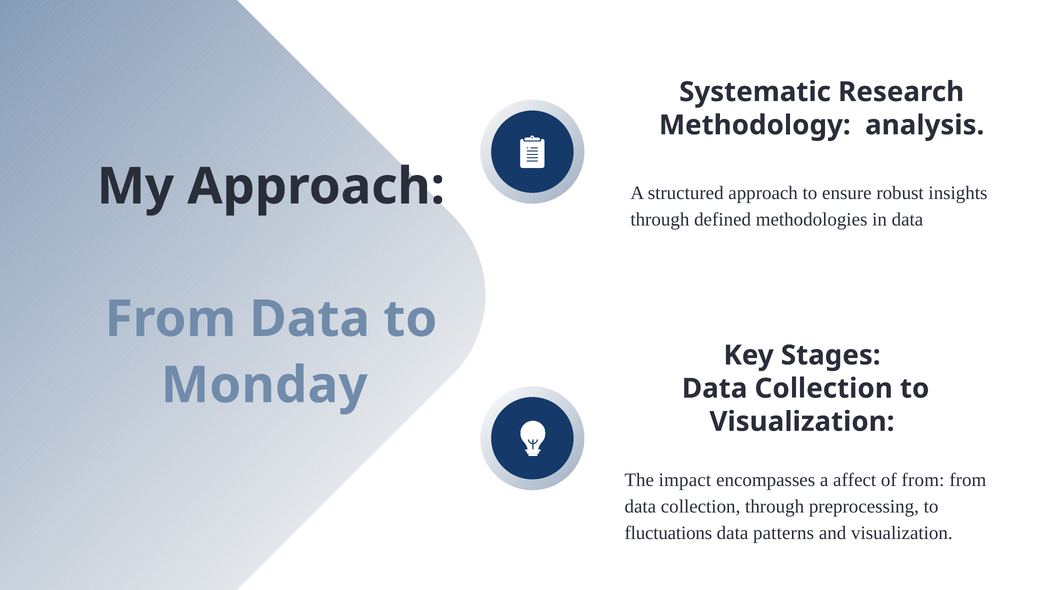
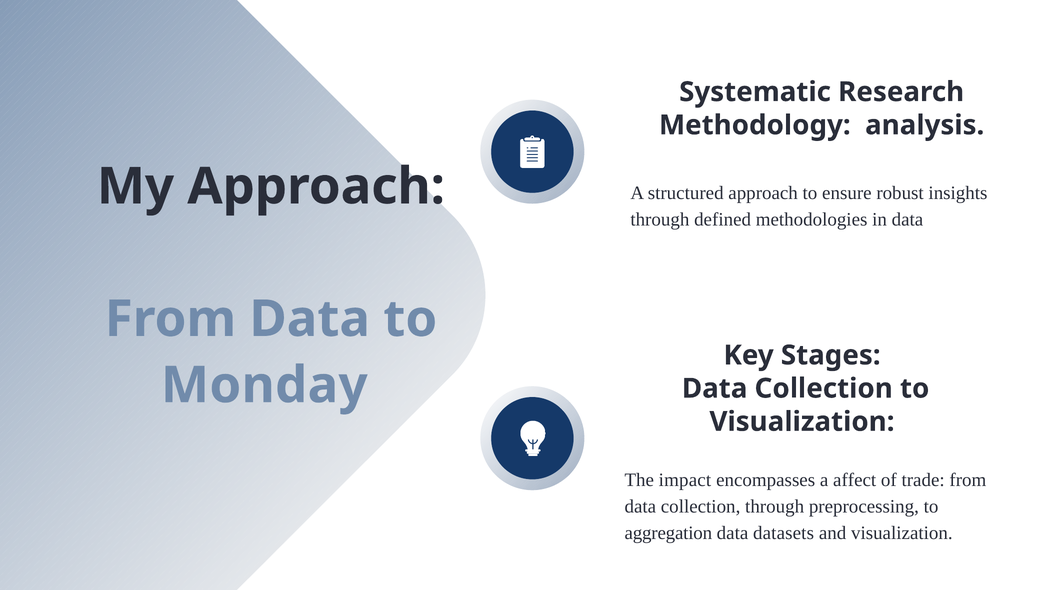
of from: from -> trade
fluctuations: fluctuations -> aggregation
patterns: patterns -> datasets
